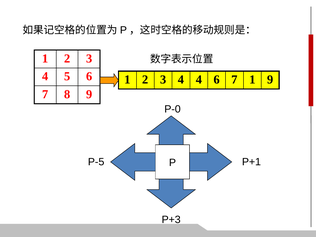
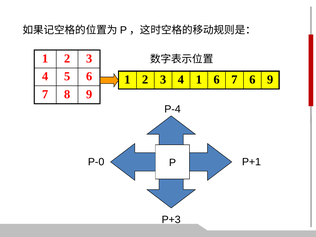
4 4: 4 -> 1
7 1: 1 -> 6
P-0: P-0 -> P-4
P-5: P-5 -> P-0
